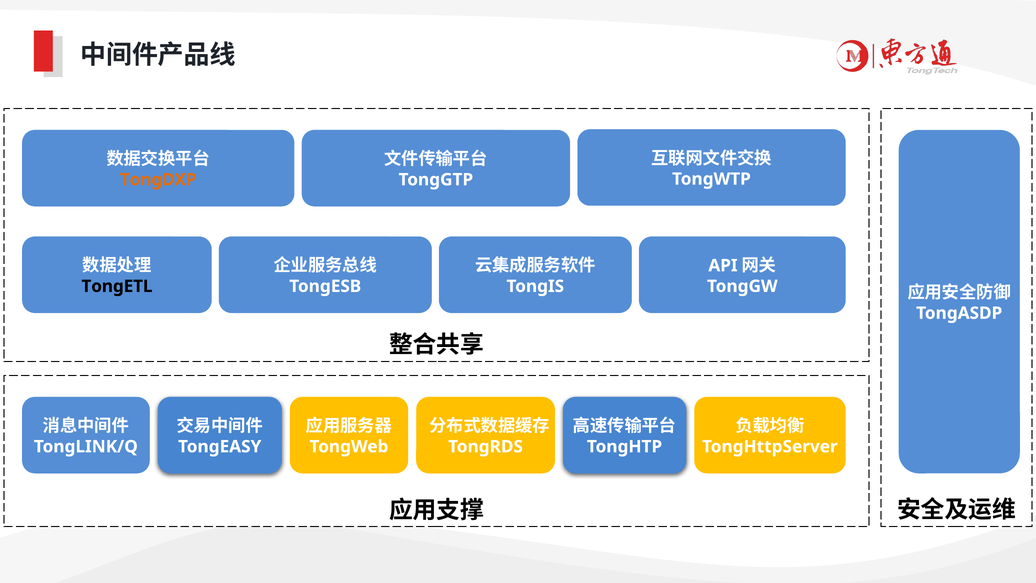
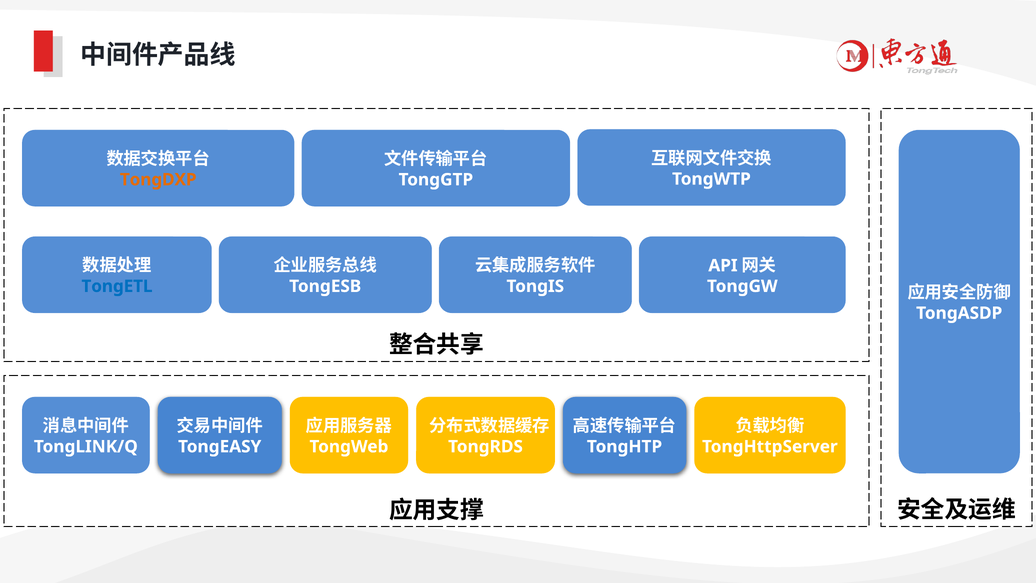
TongETL colour: black -> blue
